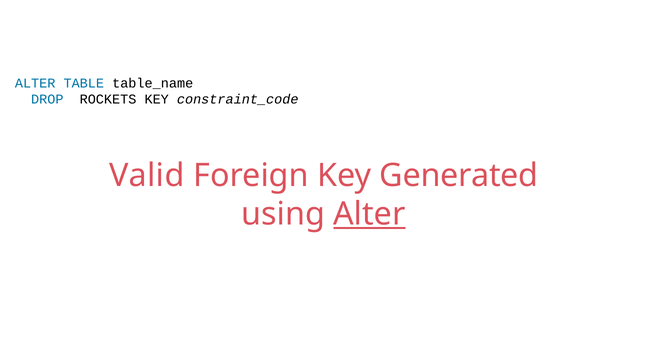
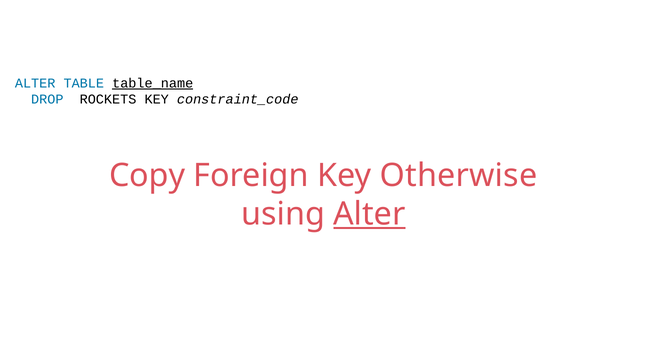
table_name underline: none -> present
Valid: Valid -> Copy
Generated: Generated -> Otherwise
